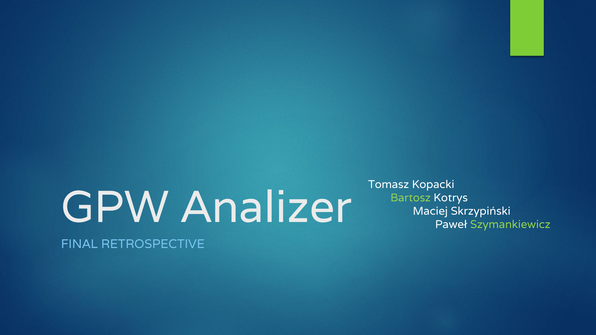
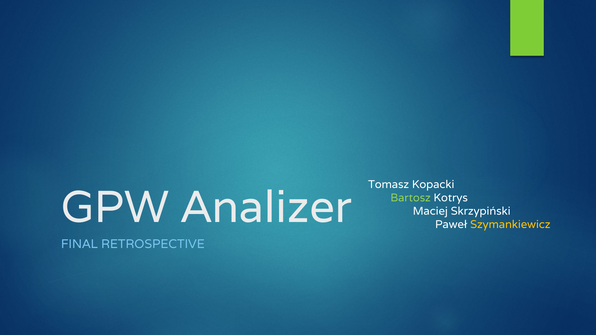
Szymankiewicz colour: light green -> yellow
